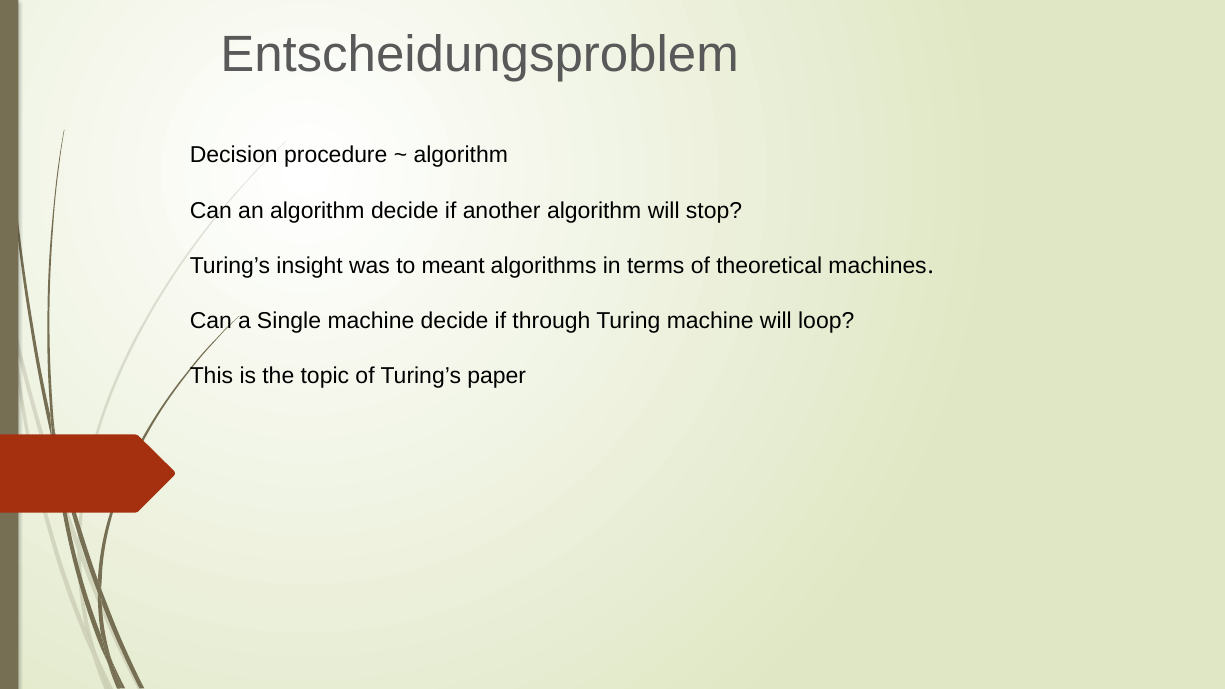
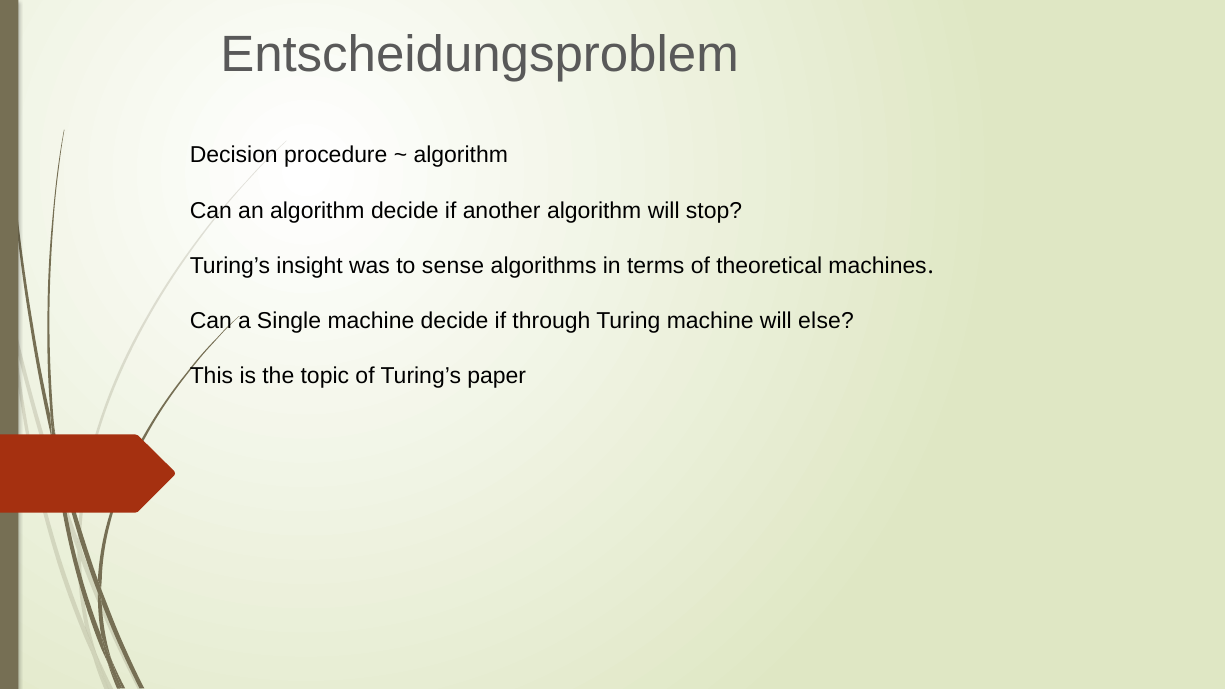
meant: meant -> sense
loop: loop -> else
